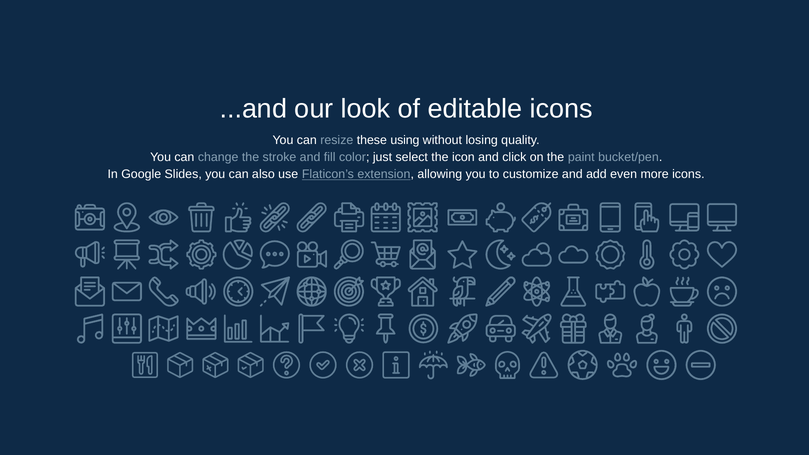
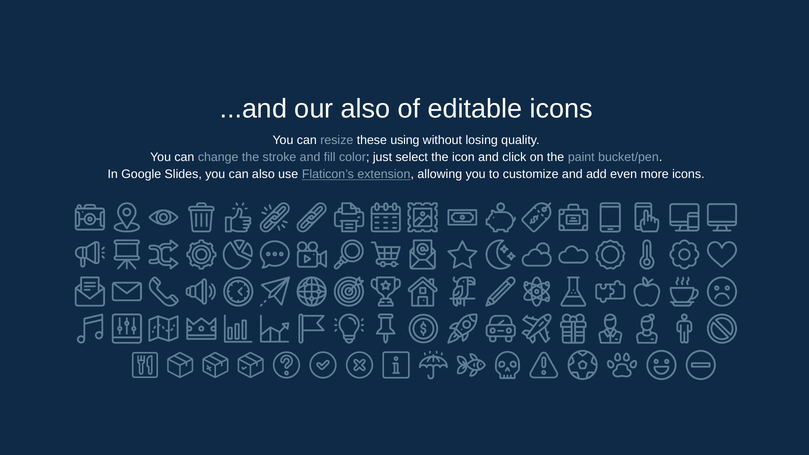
our look: look -> also
